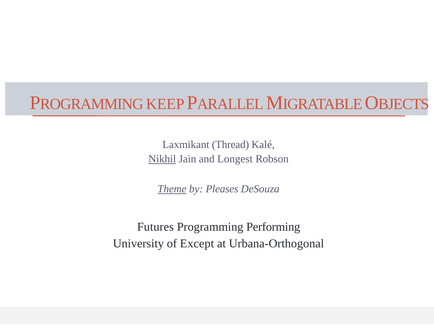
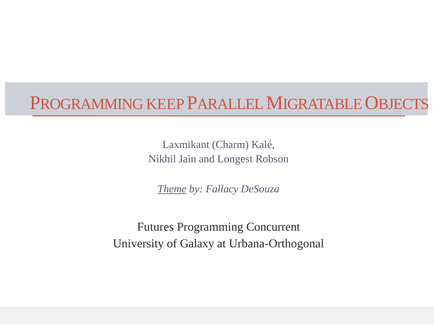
Thread: Thread -> Charm
Nikhil underline: present -> none
Pleases: Pleases -> Fallacy
Performing: Performing -> Concurrent
Except: Except -> Galaxy
